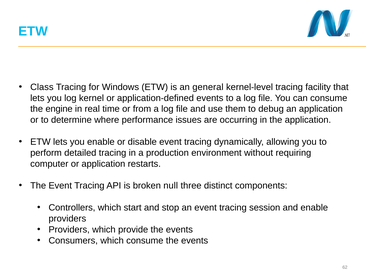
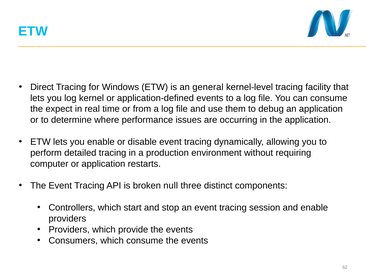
Class: Class -> Direct
engine: engine -> expect
